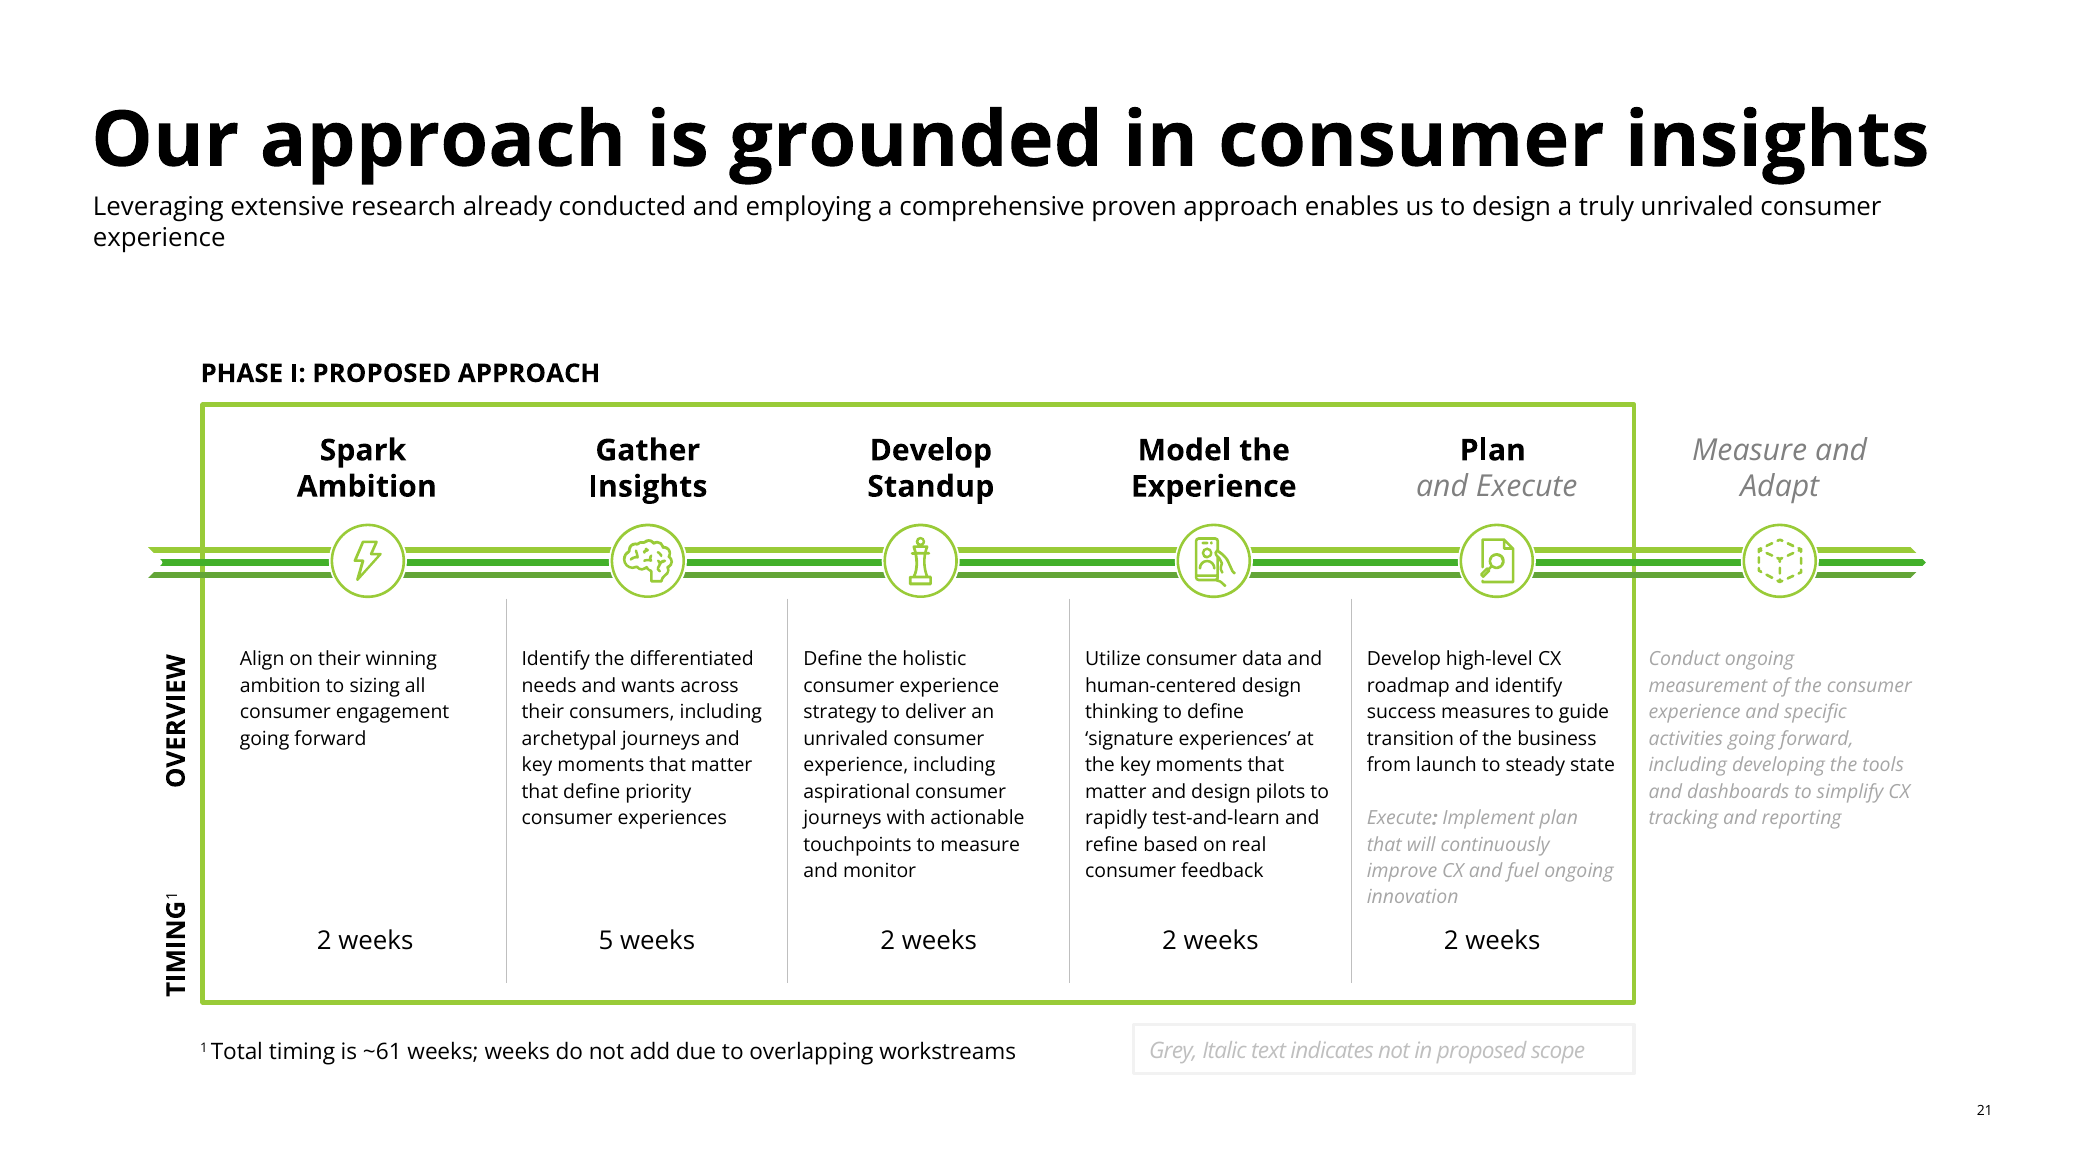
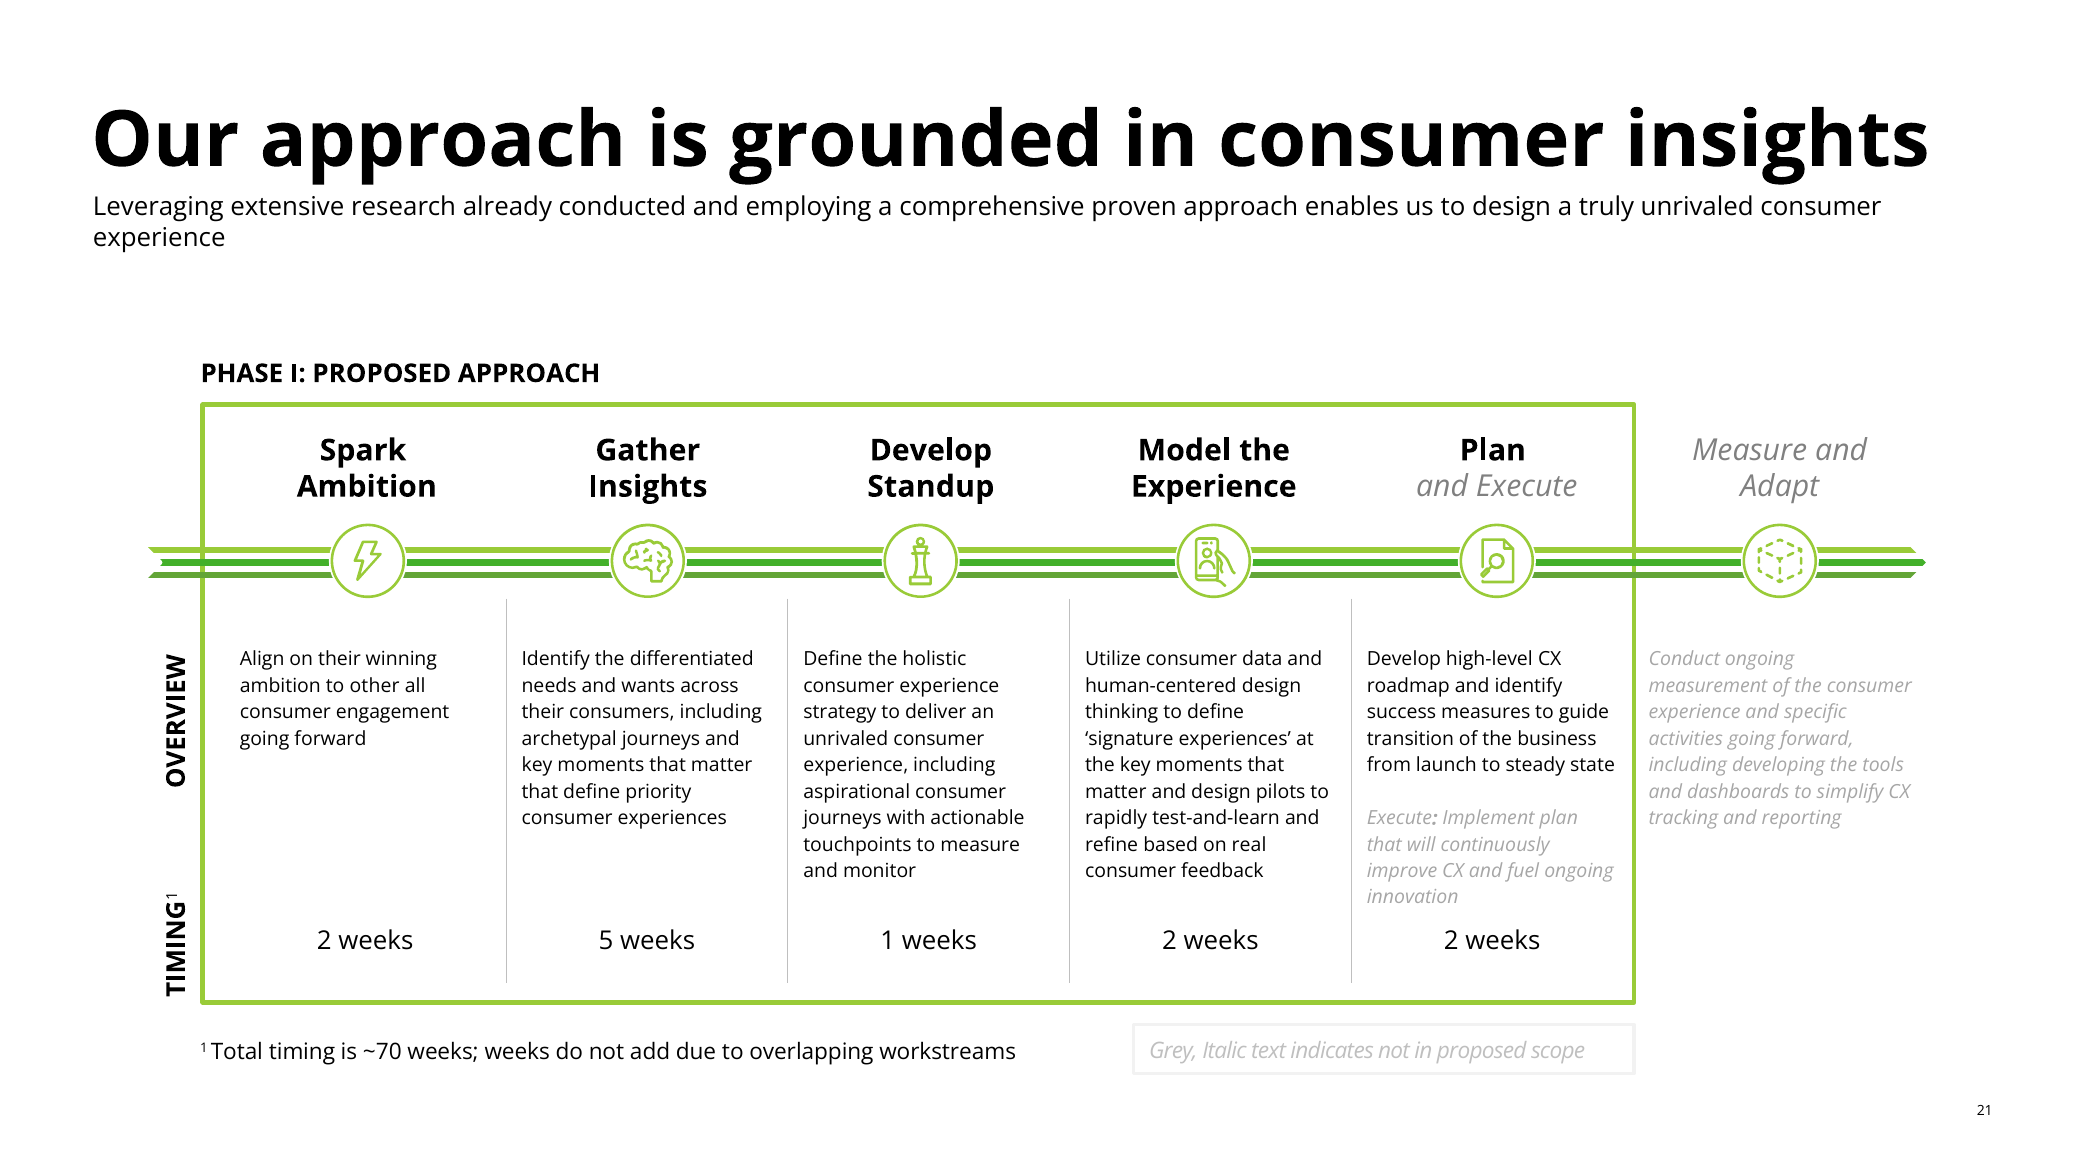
sizing: sizing -> other
5 weeks 2: 2 -> 1
~61: ~61 -> ~70
